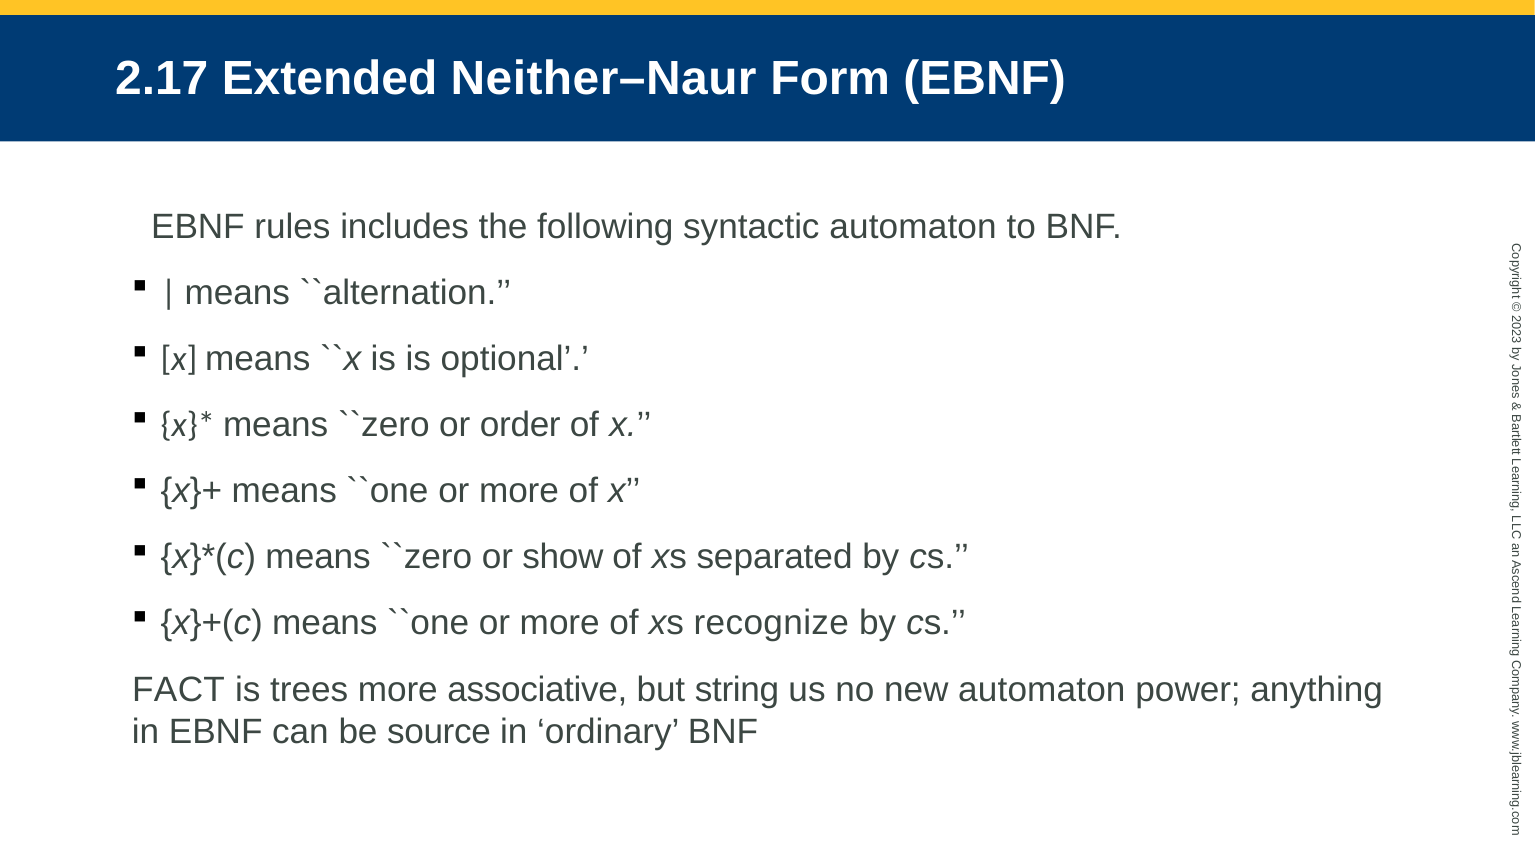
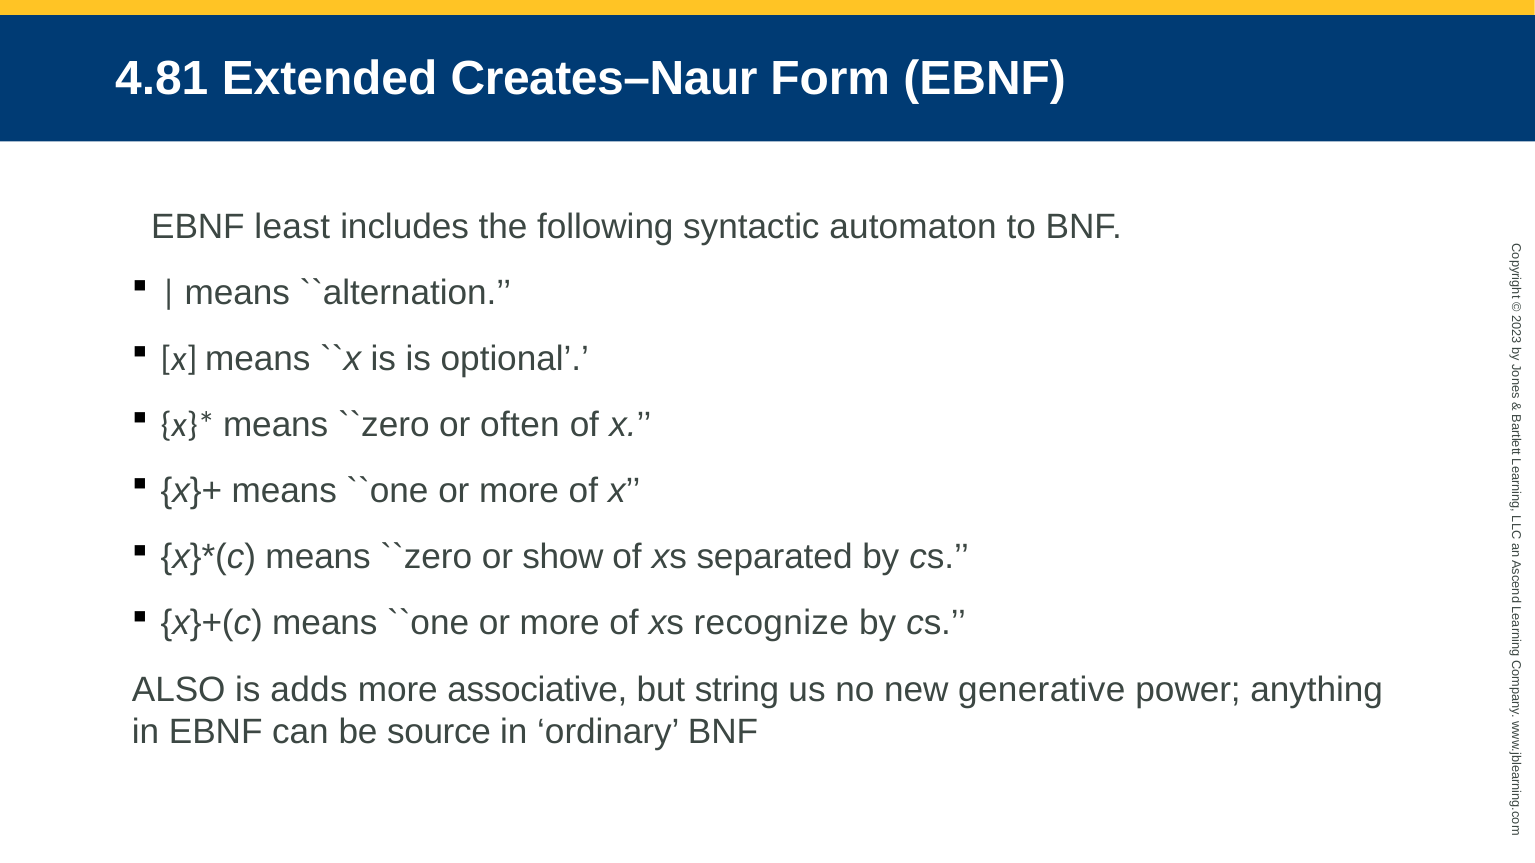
2.17: 2.17 -> 4.81
Neither–Naur: Neither–Naur -> Creates–Naur
rules: rules -> least
order: order -> often
FACT: FACT -> ALSO
trees: trees -> adds
new automaton: automaton -> generative
